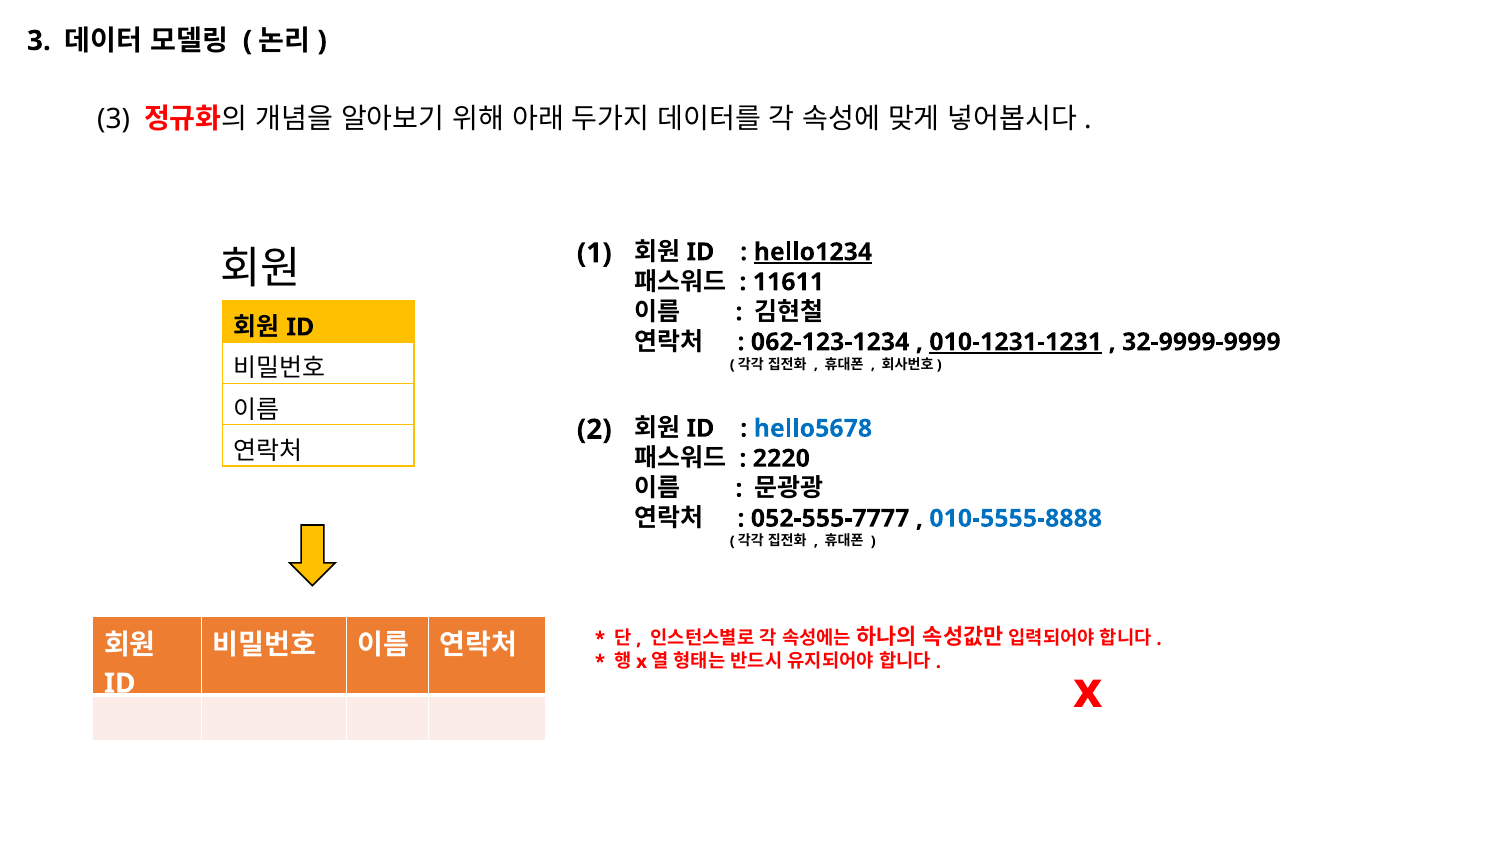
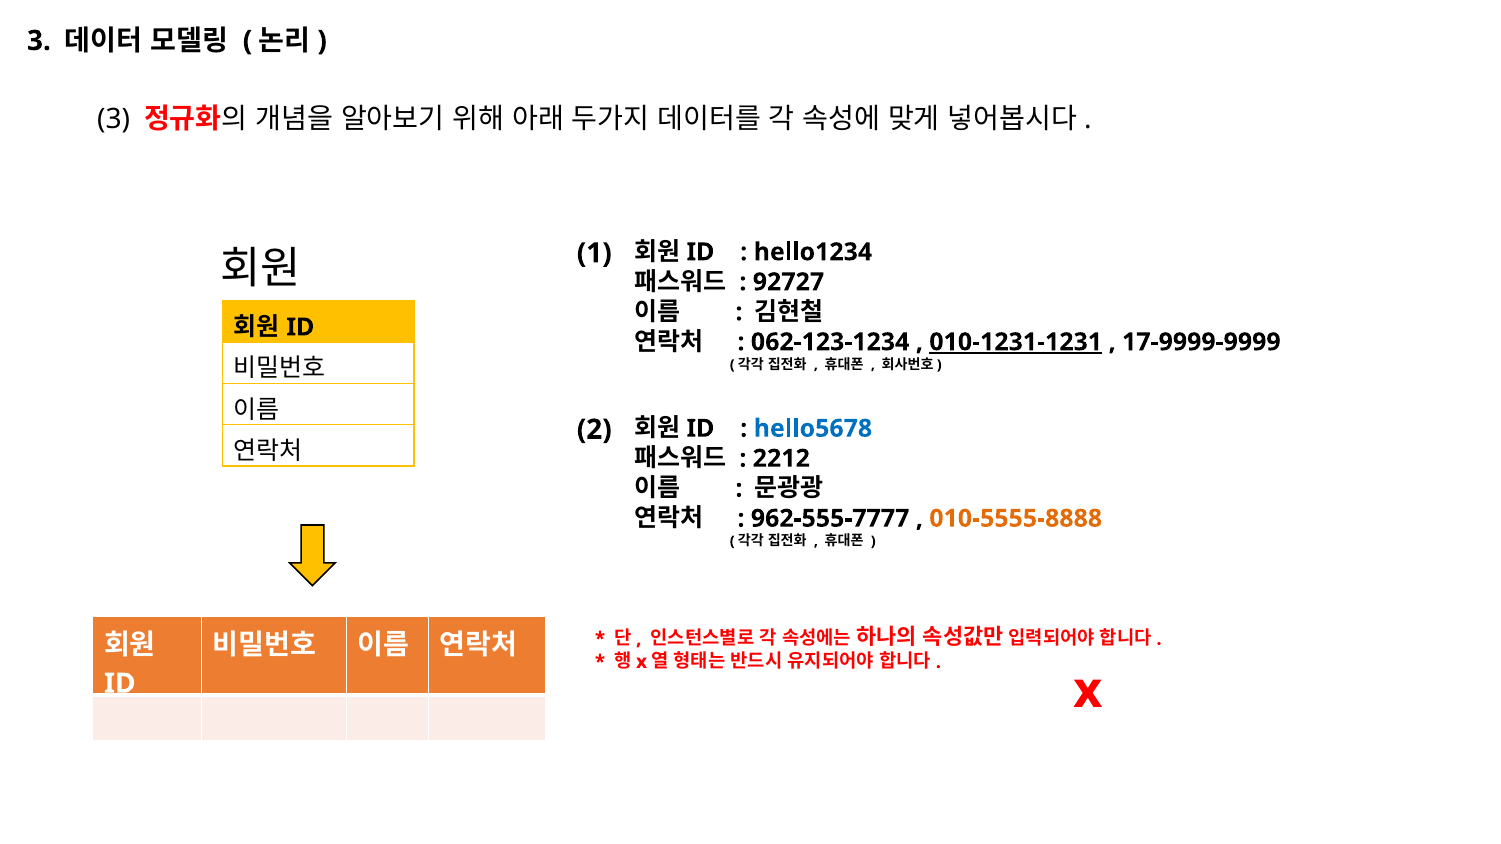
hello1234 underline: present -> none
11611: 11611 -> 92727
32-9999-9999: 32-9999-9999 -> 17-9999-9999
2220: 2220 -> 2212
052-555-7777: 052-555-7777 -> 962-555-7777
010-5555-8888 colour: blue -> orange
